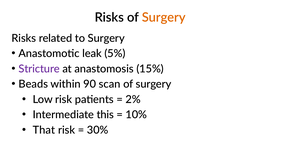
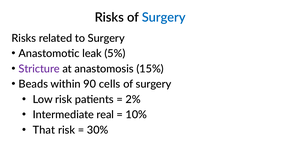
Surgery at (164, 17) colour: orange -> blue
scan: scan -> cells
this: this -> real
